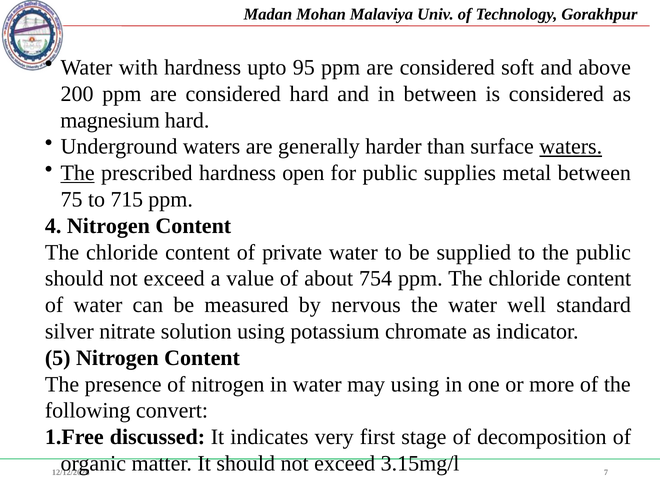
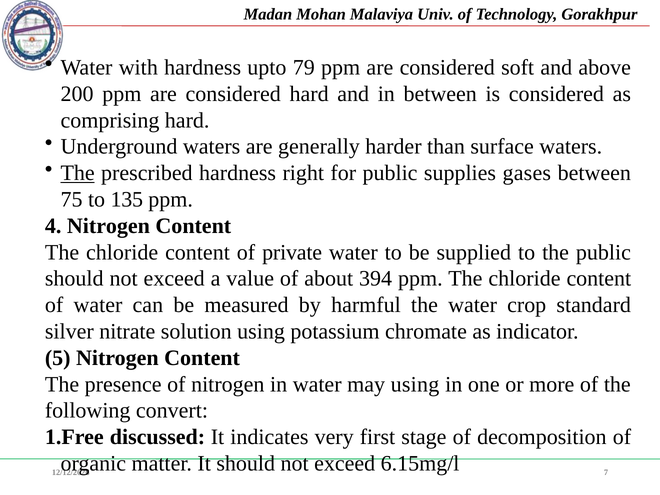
95: 95 -> 79
magnesium: magnesium -> comprising
waters at (571, 147) underline: present -> none
open: open -> right
metal: metal -> gases
715: 715 -> 135
754: 754 -> 394
nervous: nervous -> harmful
well: well -> crop
3.15mg/l: 3.15mg/l -> 6.15mg/l
